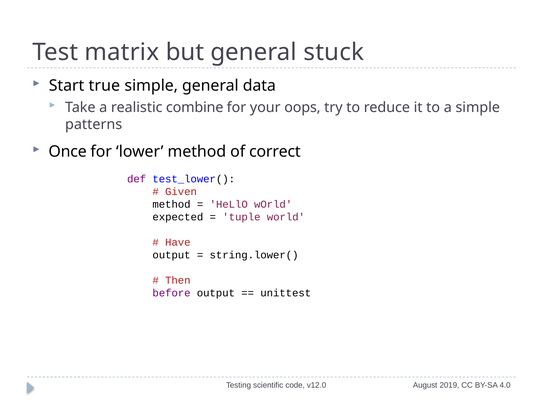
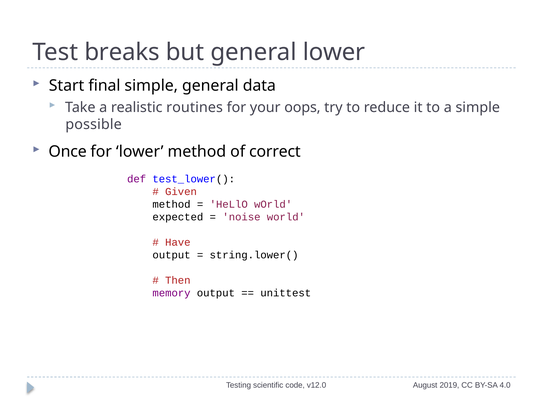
matrix: matrix -> breaks
general stuck: stuck -> lower
true: true -> final
combine: combine -> routines
patterns: patterns -> possible
tuple: tuple -> noise
before: before -> memory
